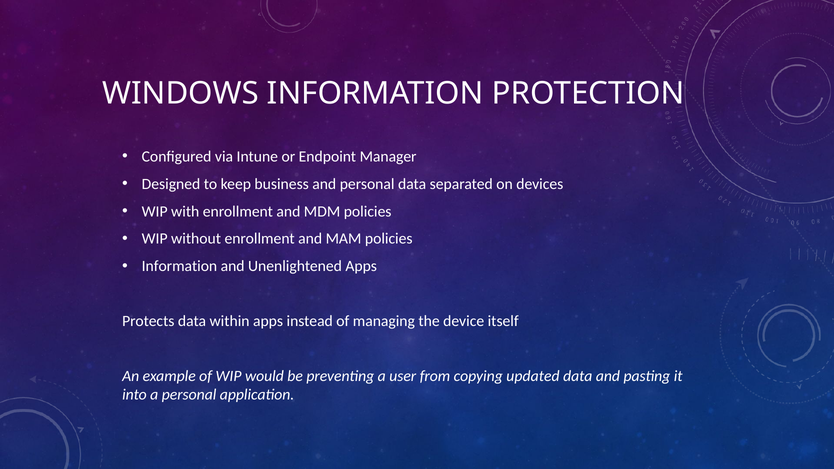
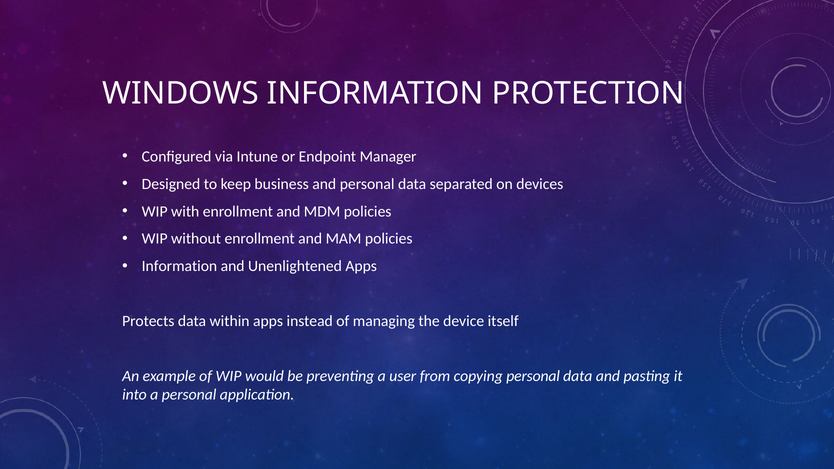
copying updated: updated -> personal
